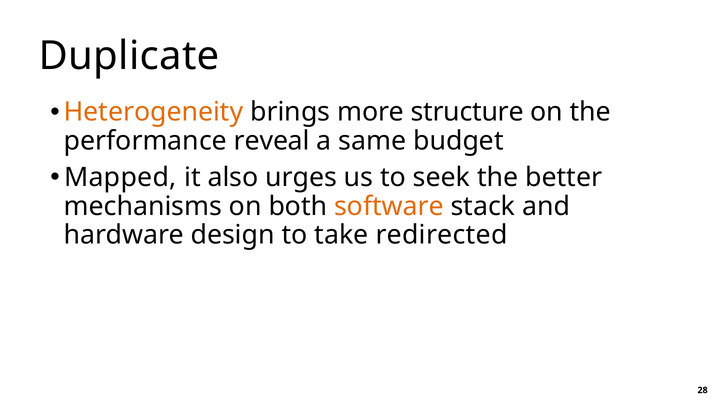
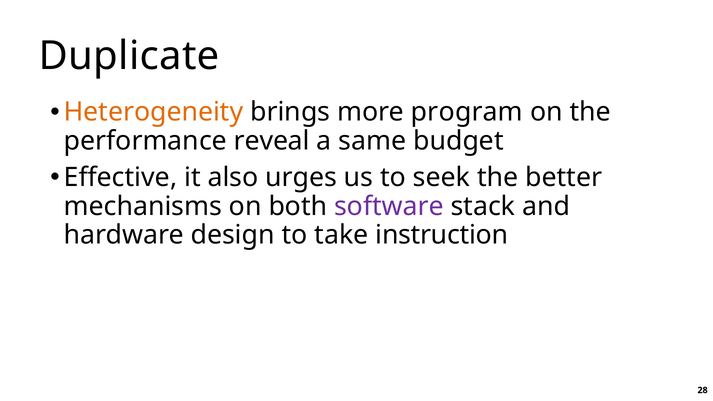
structure: structure -> program
Mapped: Mapped -> Effective
software colour: orange -> purple
redirected: redirected -> instruction
